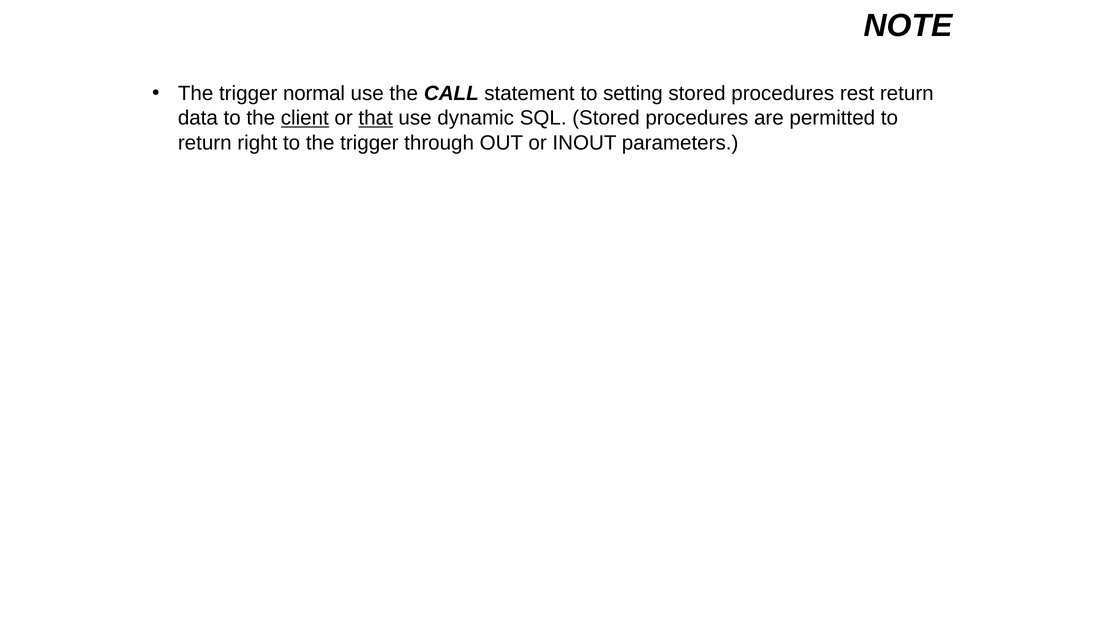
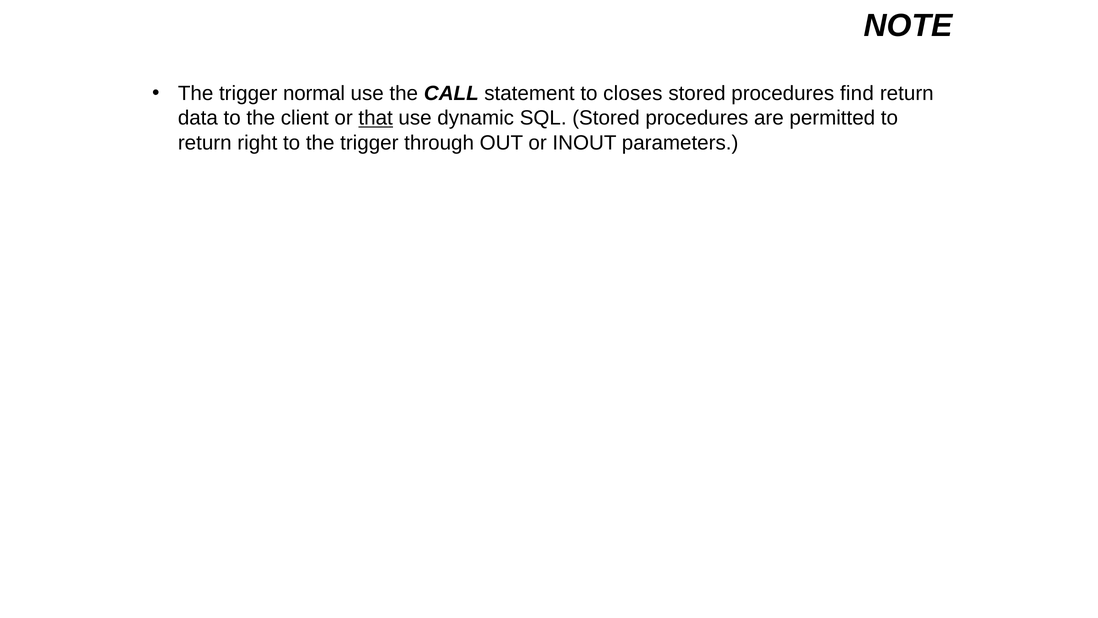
setting: setting -> closes
rest: rest -> find
client underline: present -> none
